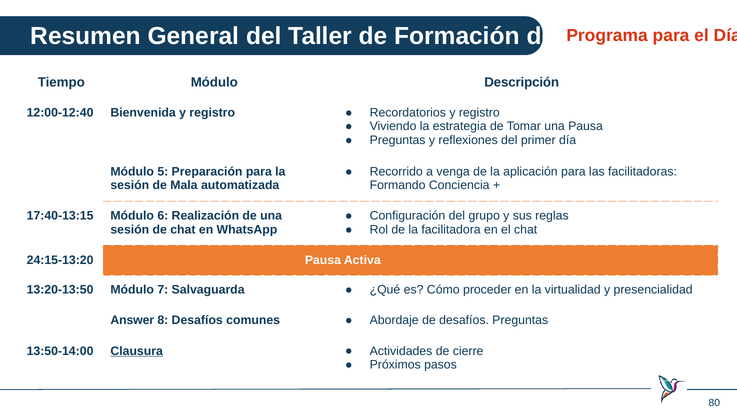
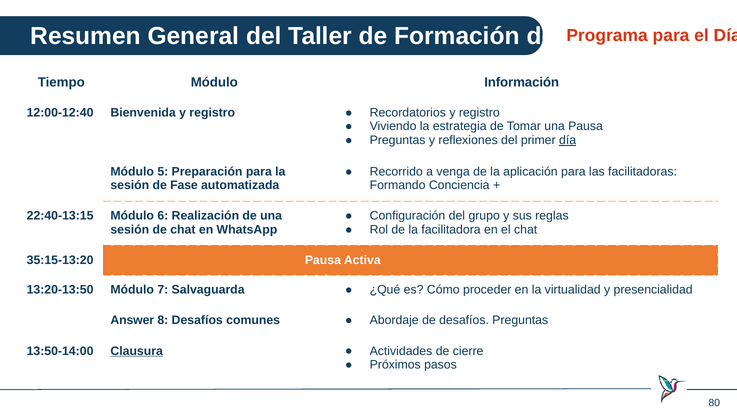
Descripción: Descripción -> Información
día at (568, 140) underline: none -> present
Mala: Mala -> Fase
17:40-13:15: 17:40-13:15 -> 22:40-13:15
24:15-13:20: 24:15-13:20 -> 35:15-13:20
